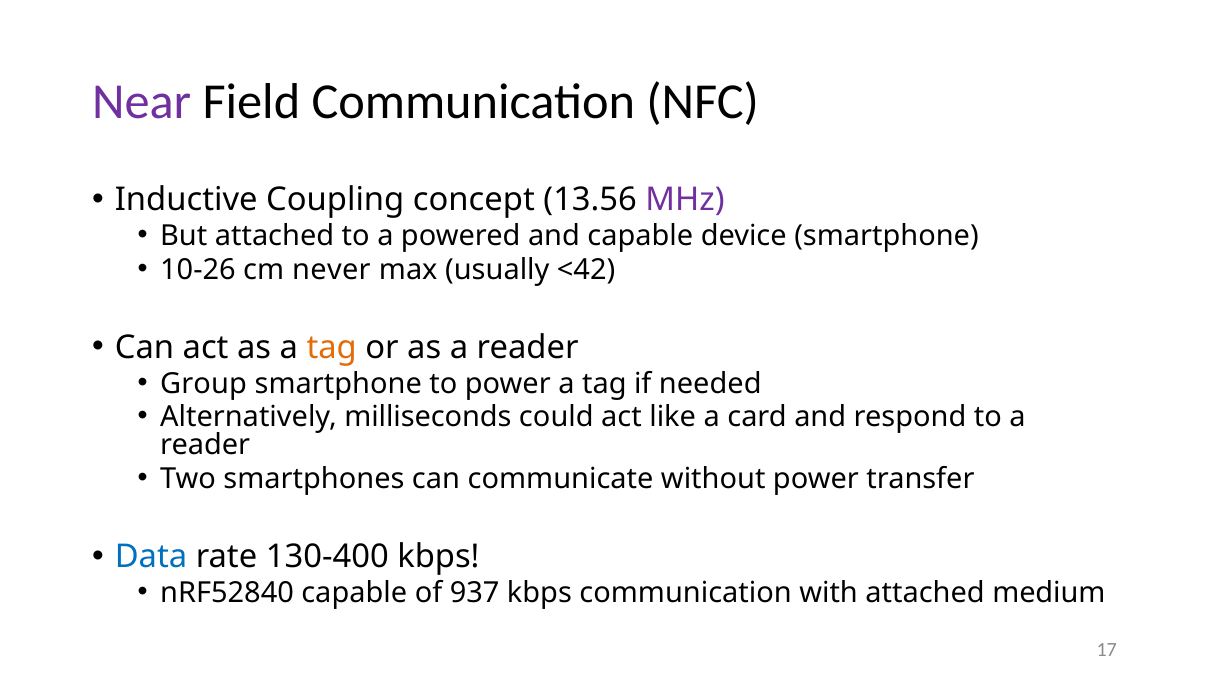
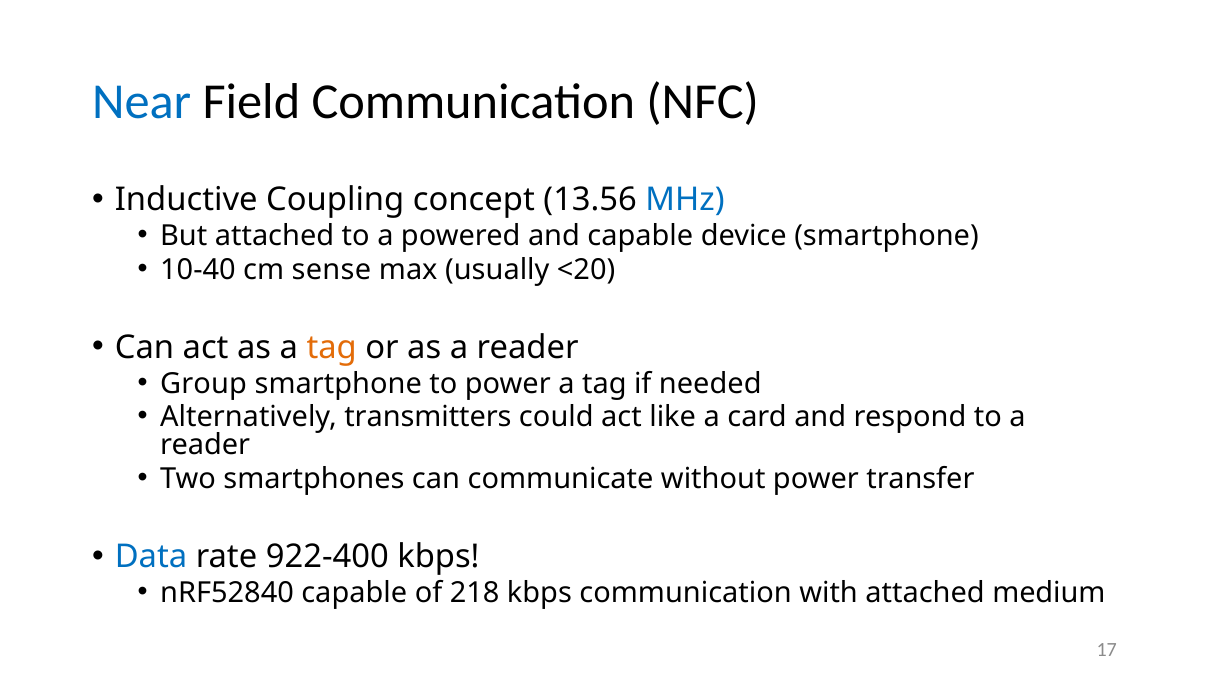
Near colour: purple -> blue
MHz colour: purple -> blue
10-26: 10-26 -> 10-40
never: never -> sense
<42: <42 -> <20
milliseconds: milliseconds -> transmitters
130-400: 130-400 -> 922-400
937: 937 -> 218
